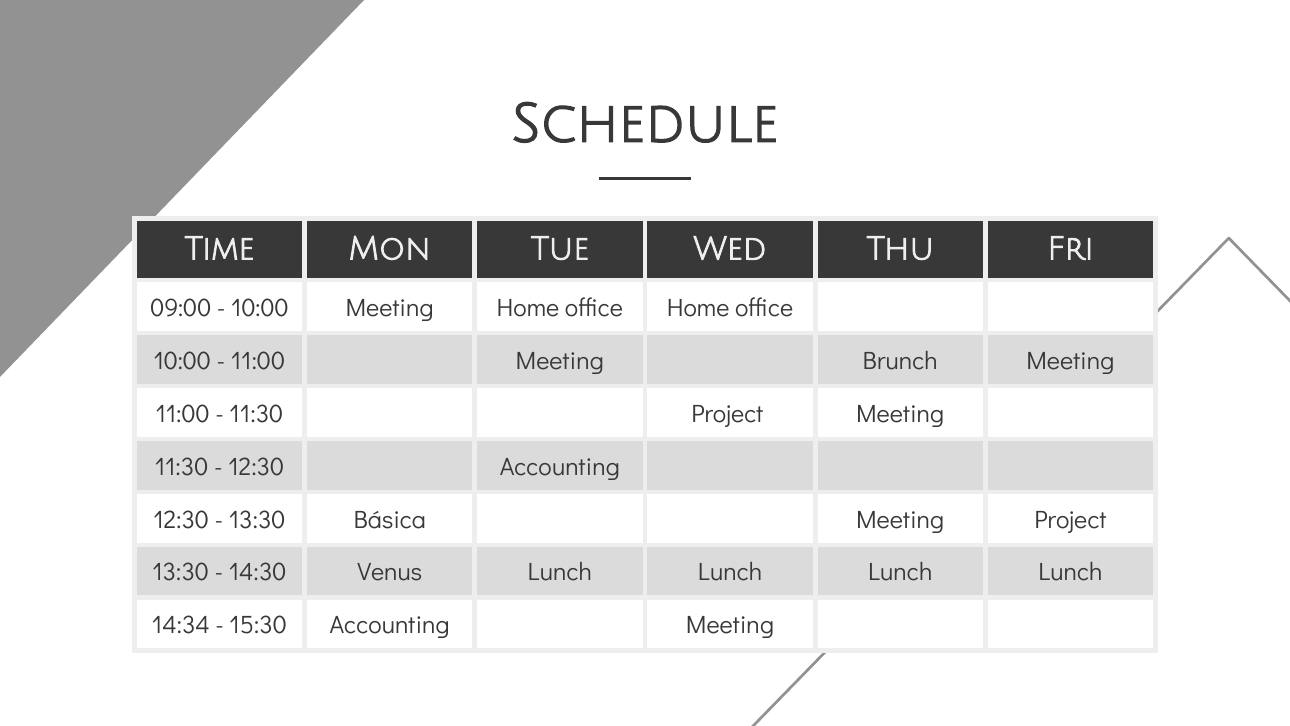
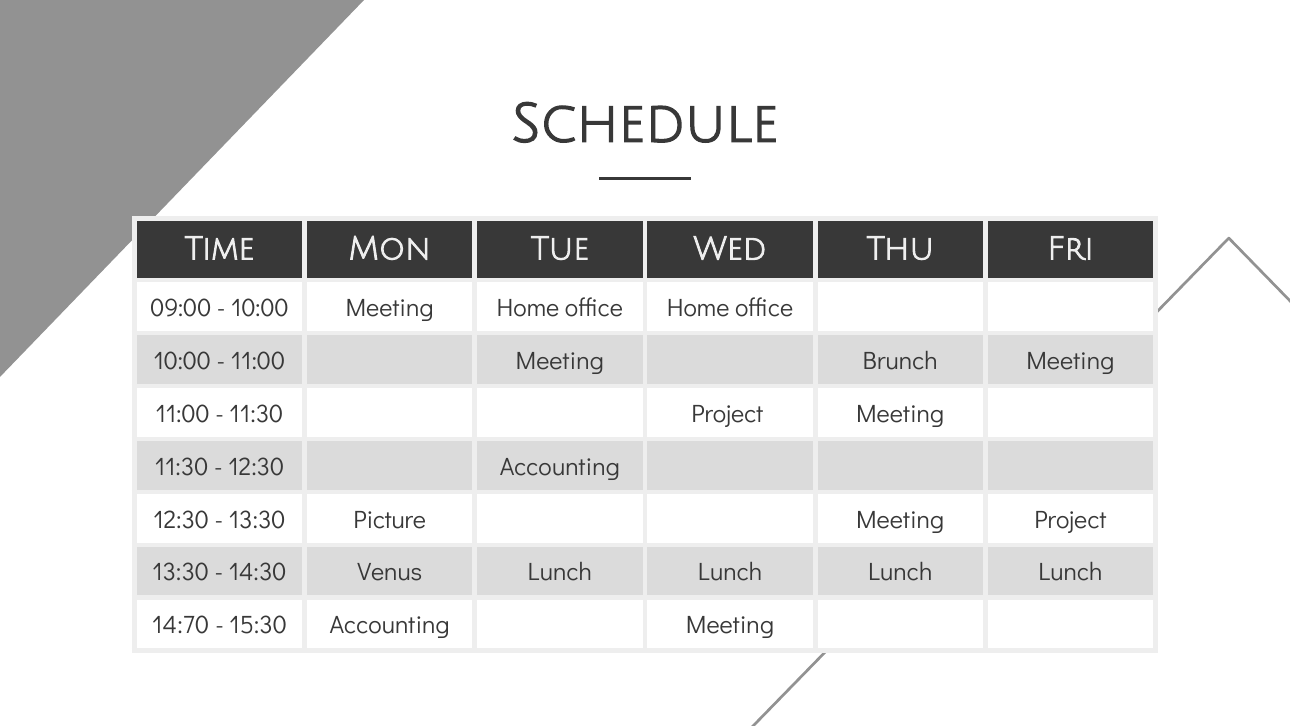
Básica: Básica -> Picture
14:34: 14:34 -> 14:70
